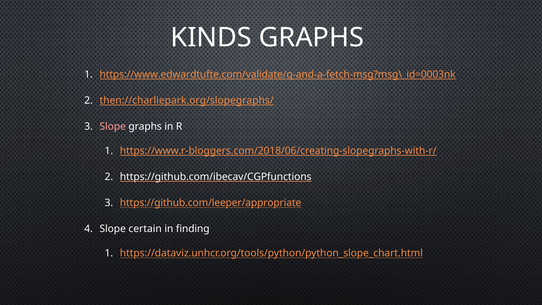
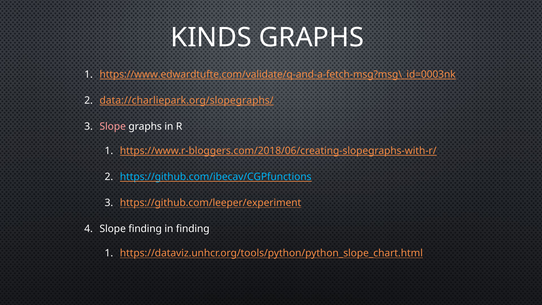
then://charliepark.org/slopegraphs/: then://charliepark.org/slopegraphs/ -> data://charliepark.org/slopegraphs/
https://github.com/ibecav/CGPfunctions colour: white -> light blue
https://github.com/leeper/appropriate: https://github.com/leeper/appropriate -> https://github.com/leeper/experiment
Slope certain: certain -> finding
